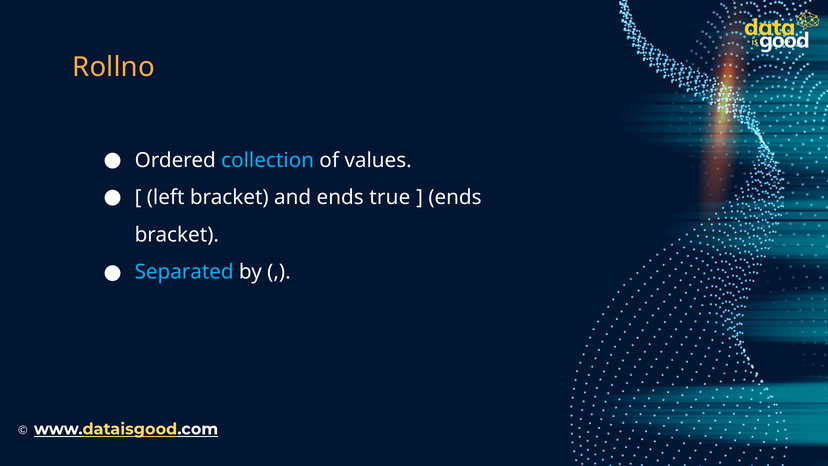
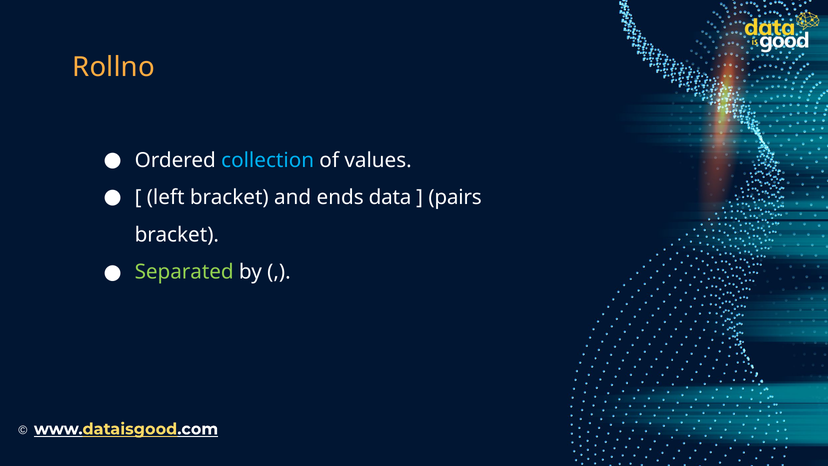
true: true -> data
ends at (455, 197): ends -> pairs
Separated colour: light blue -> light green
